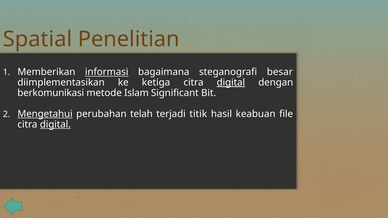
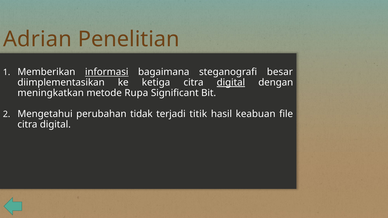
Spatial: Spatial -> Adrian
berkomunikasi: berkomunikasi -> meningkatkan
Islam: Islam -> Rupa
Mengetahui underline: present -> none
telah: telah -> tidak
digital at (55, 124) underline: present -> none
